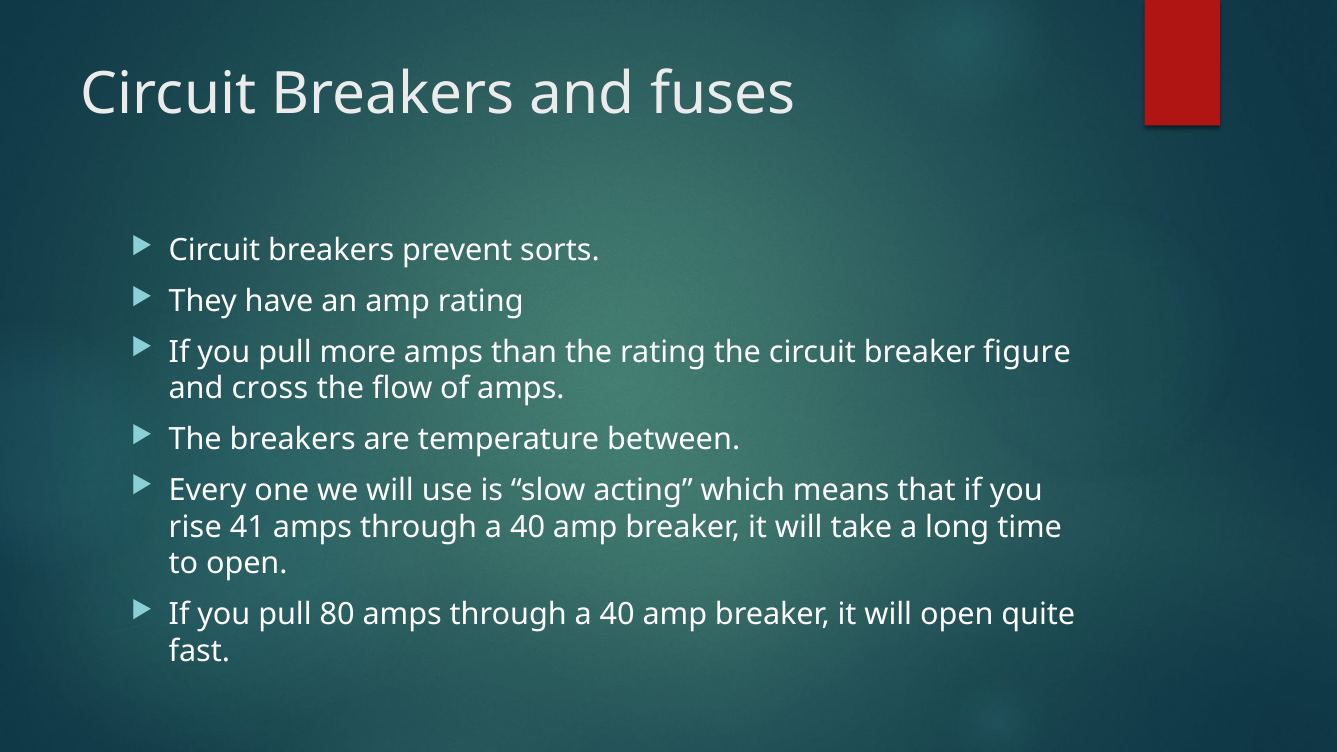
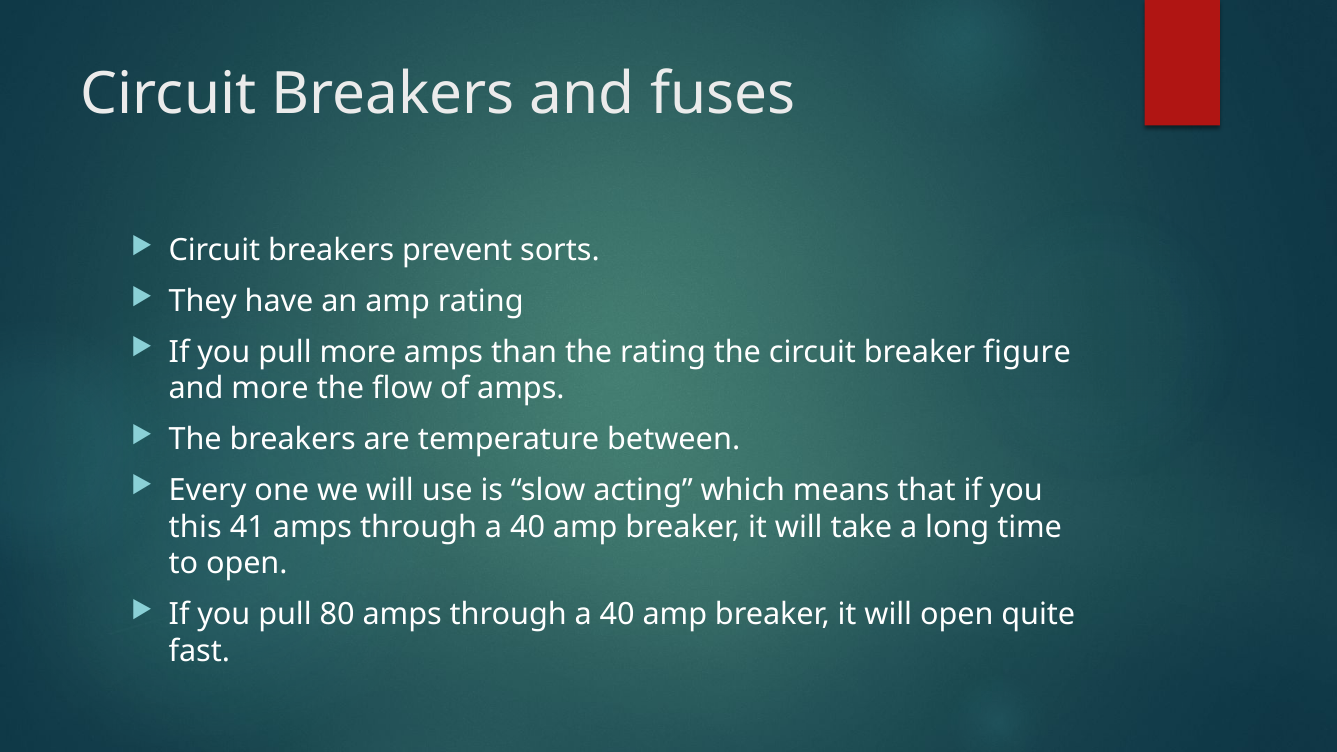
and cross: cross -> more
rise: rise -> this
